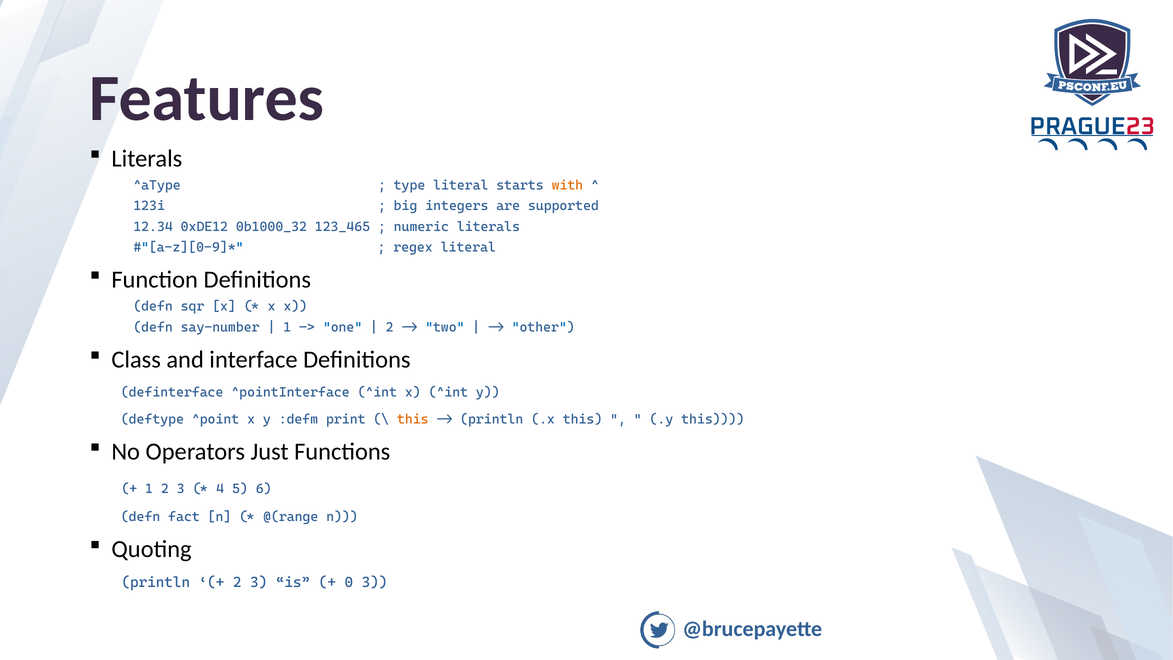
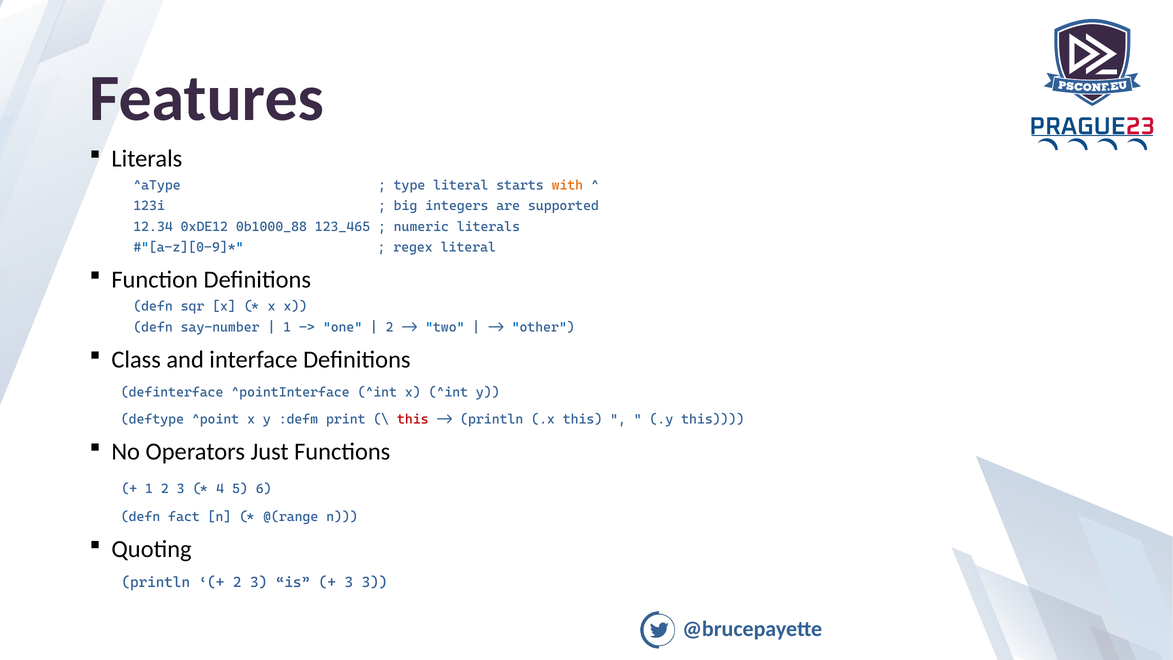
0b1000_32: 0b1000_32 -> 0b1000_88
this at (413, 419) colour: orange -> red
0 at (349, 582): 0 -> 3
